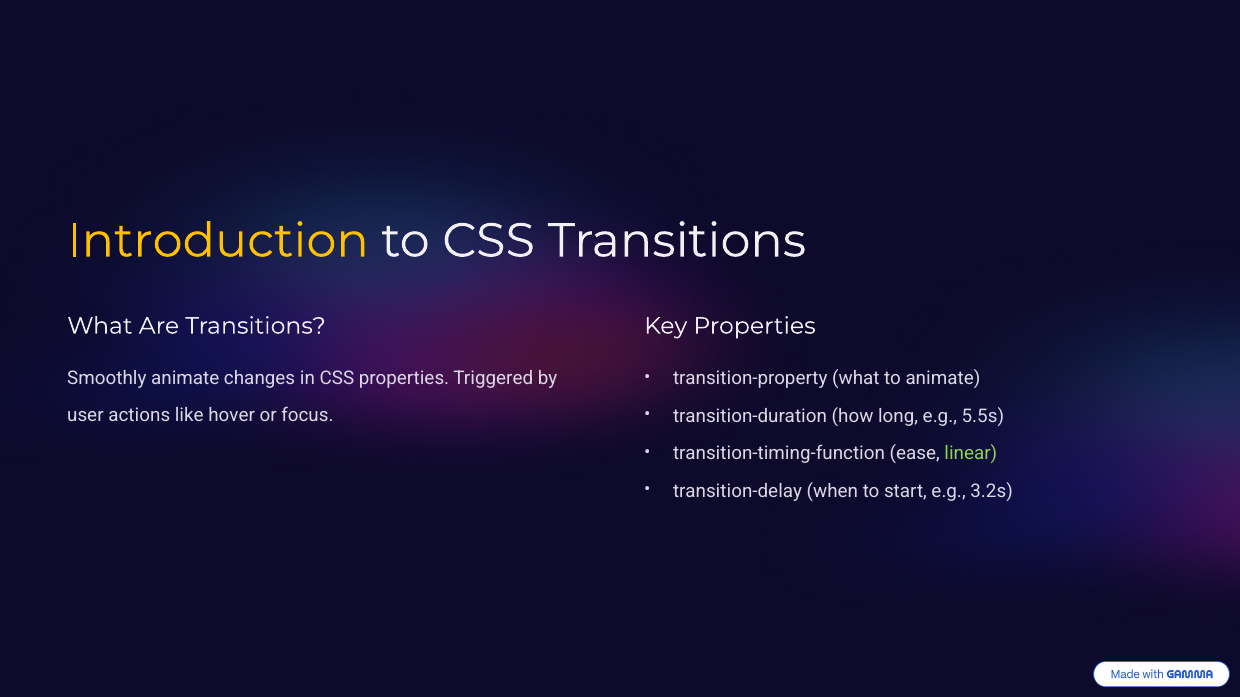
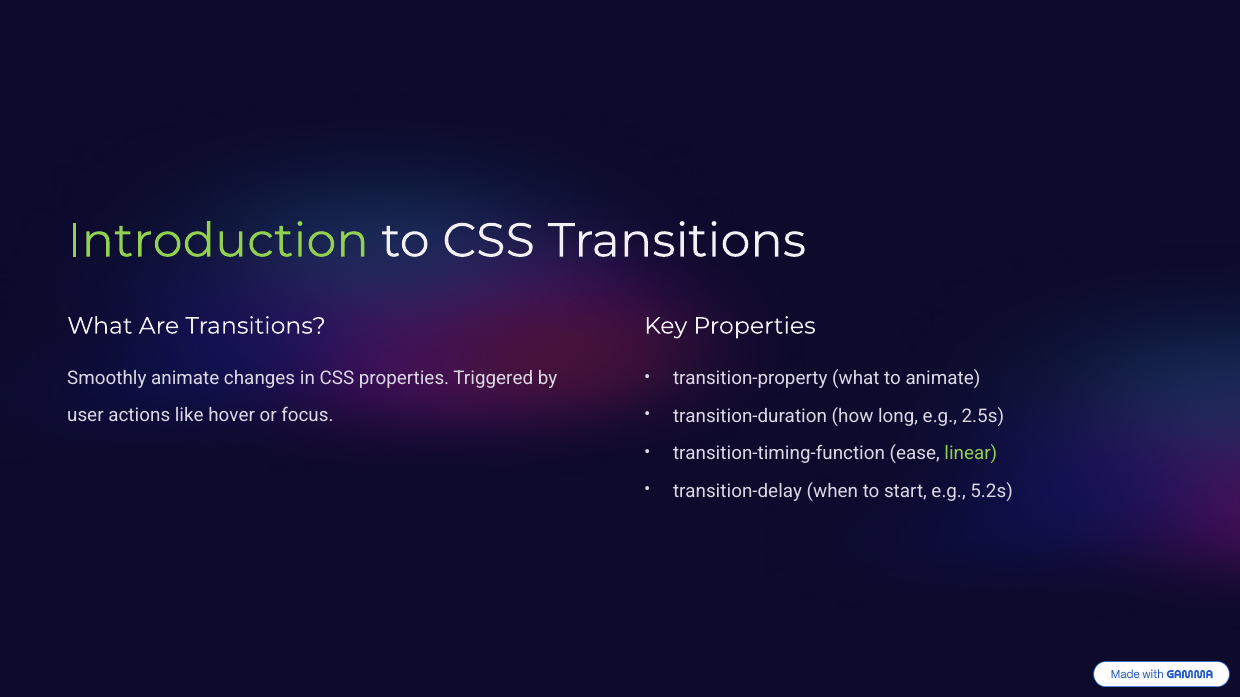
Introduction colour: yellow -> light green
5.5s: 5.5s -> 2.5s
3.2s: 3.2s -> 5.2s
